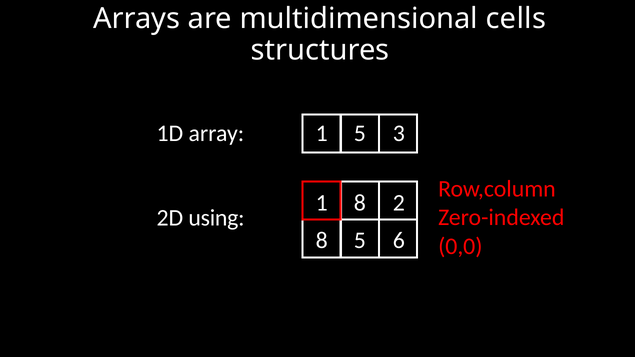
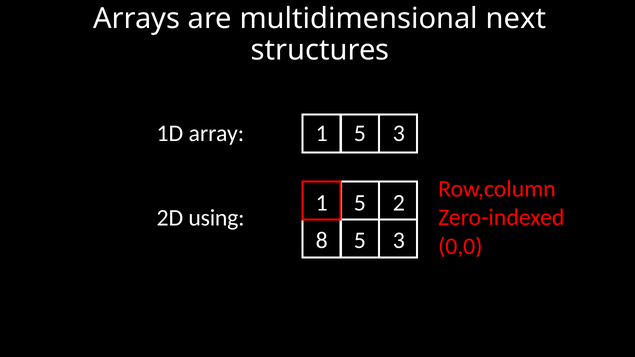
cells: cells -> next
8 at (360, 203): 8 -> 5
8 5 6: 6 -> 3
